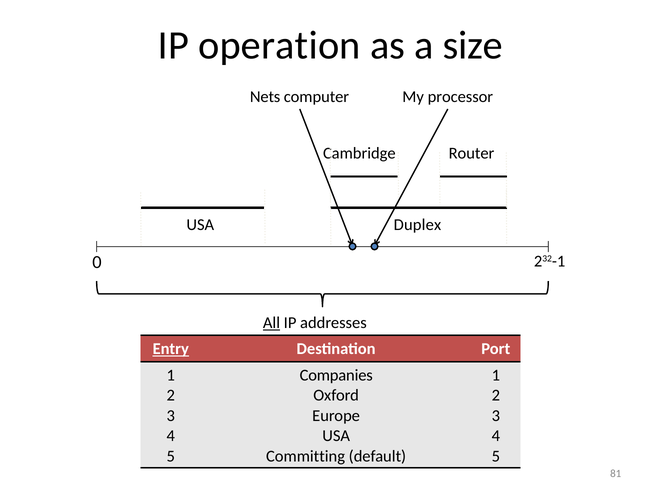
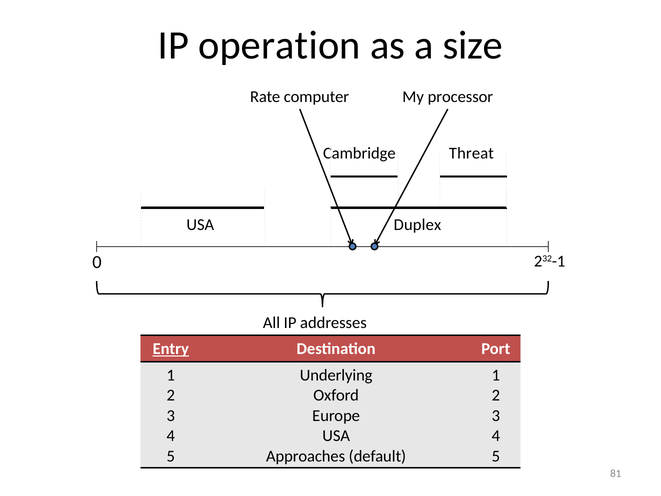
Nets: Nets -> Rate
Router: Router -> Threat
All underline: present -> none
Companies: Companies -> Underlying
Committing: Committing -> Approaches
